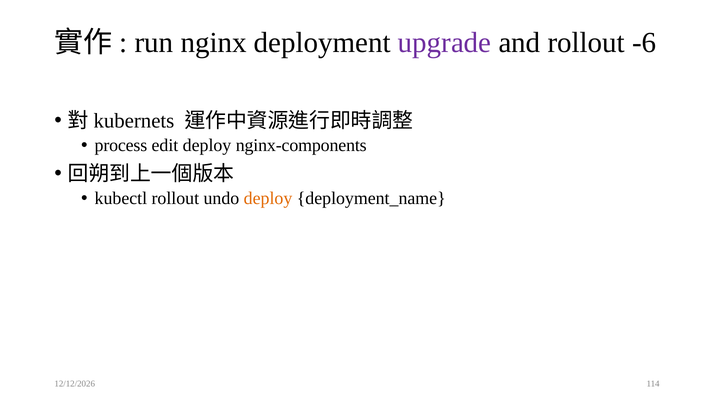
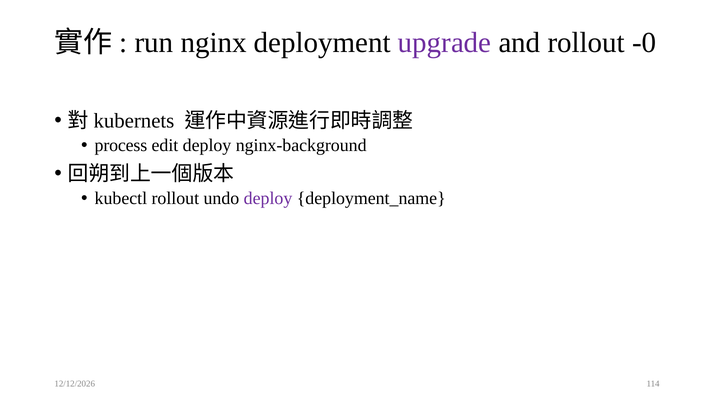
-6: -6 -> -0
nginx-components: nginx-components -> nginx-background
deploy at (268, 198) colour: orange -> purple
